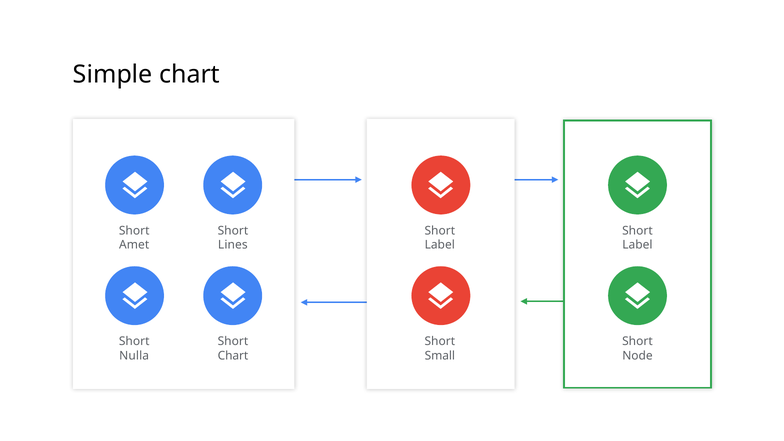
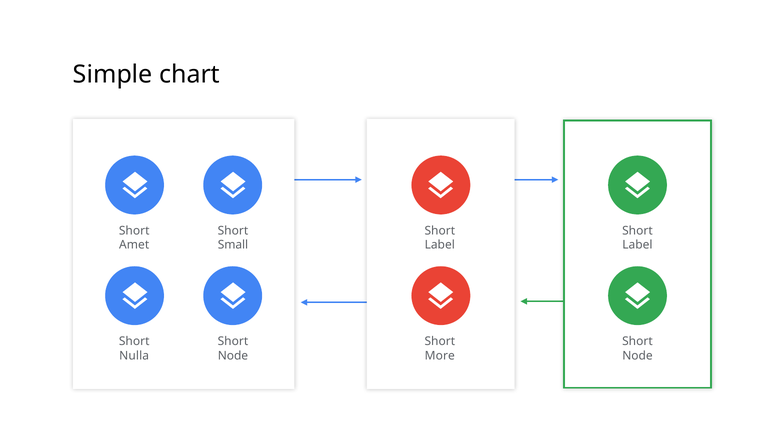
Lines: Lines -> Small
Chart at (233, 356): Chart -> Node
Small: Small -> More
